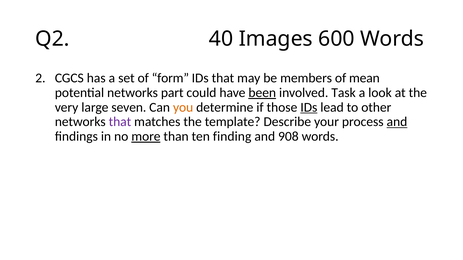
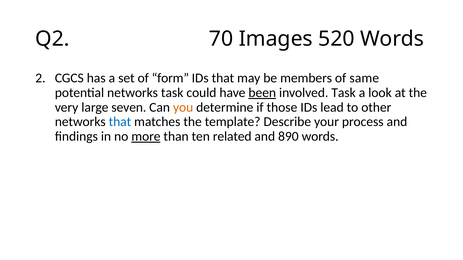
40: 40 -> 70
600: 600 -> 520
mean: mean -> same
networks part: part -> task
IDs at (309, 107) underline: present -> none
that at (120, 122) colour: purple -> blue
and at (397, 122) underline: present -> none
finding: finding -> related
908: 908 -> 890
